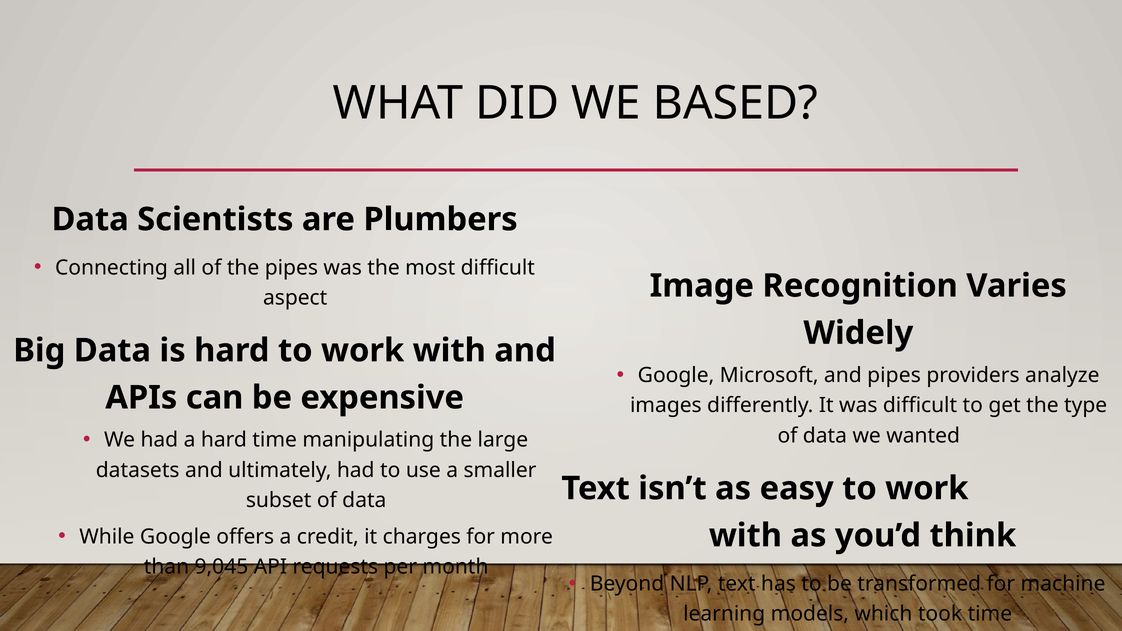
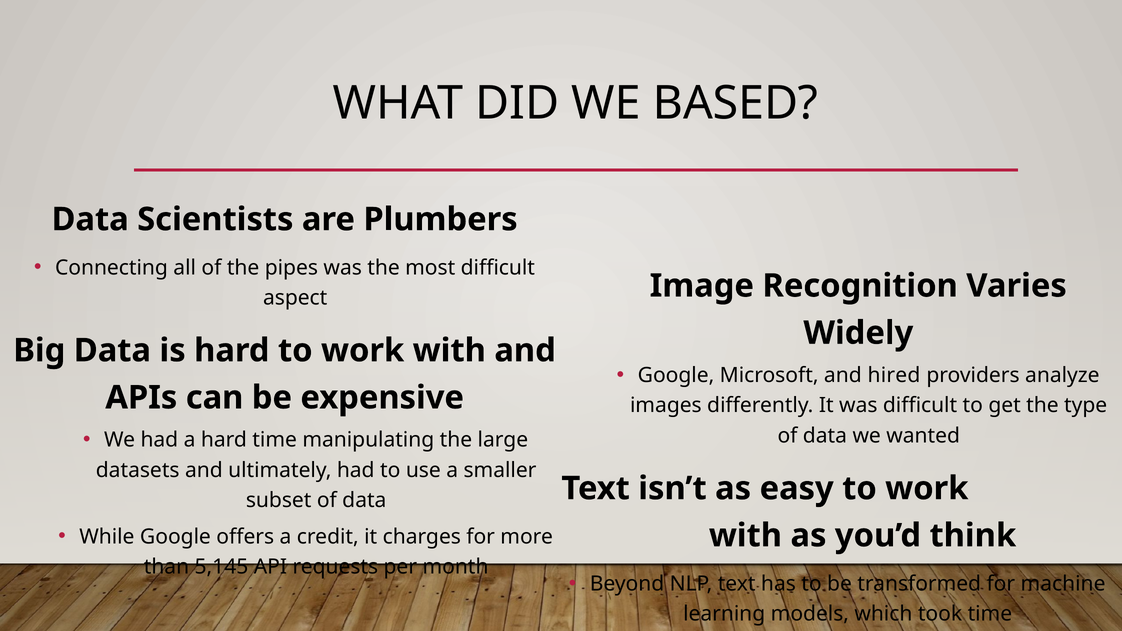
and pipes: pipes -> hired
9,045: 9,045 -> 5,145
